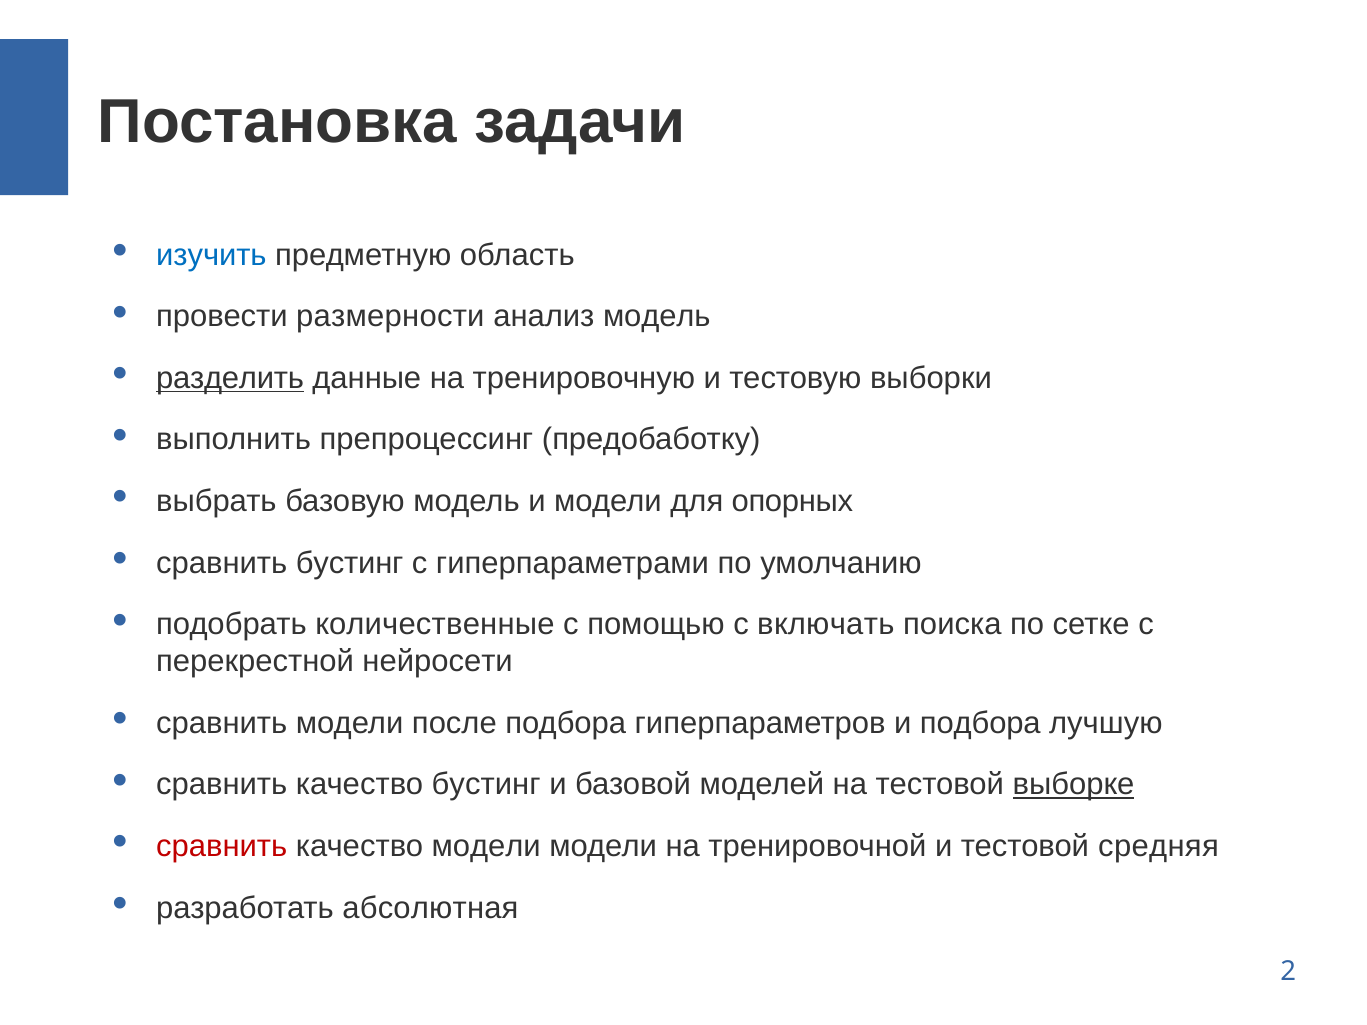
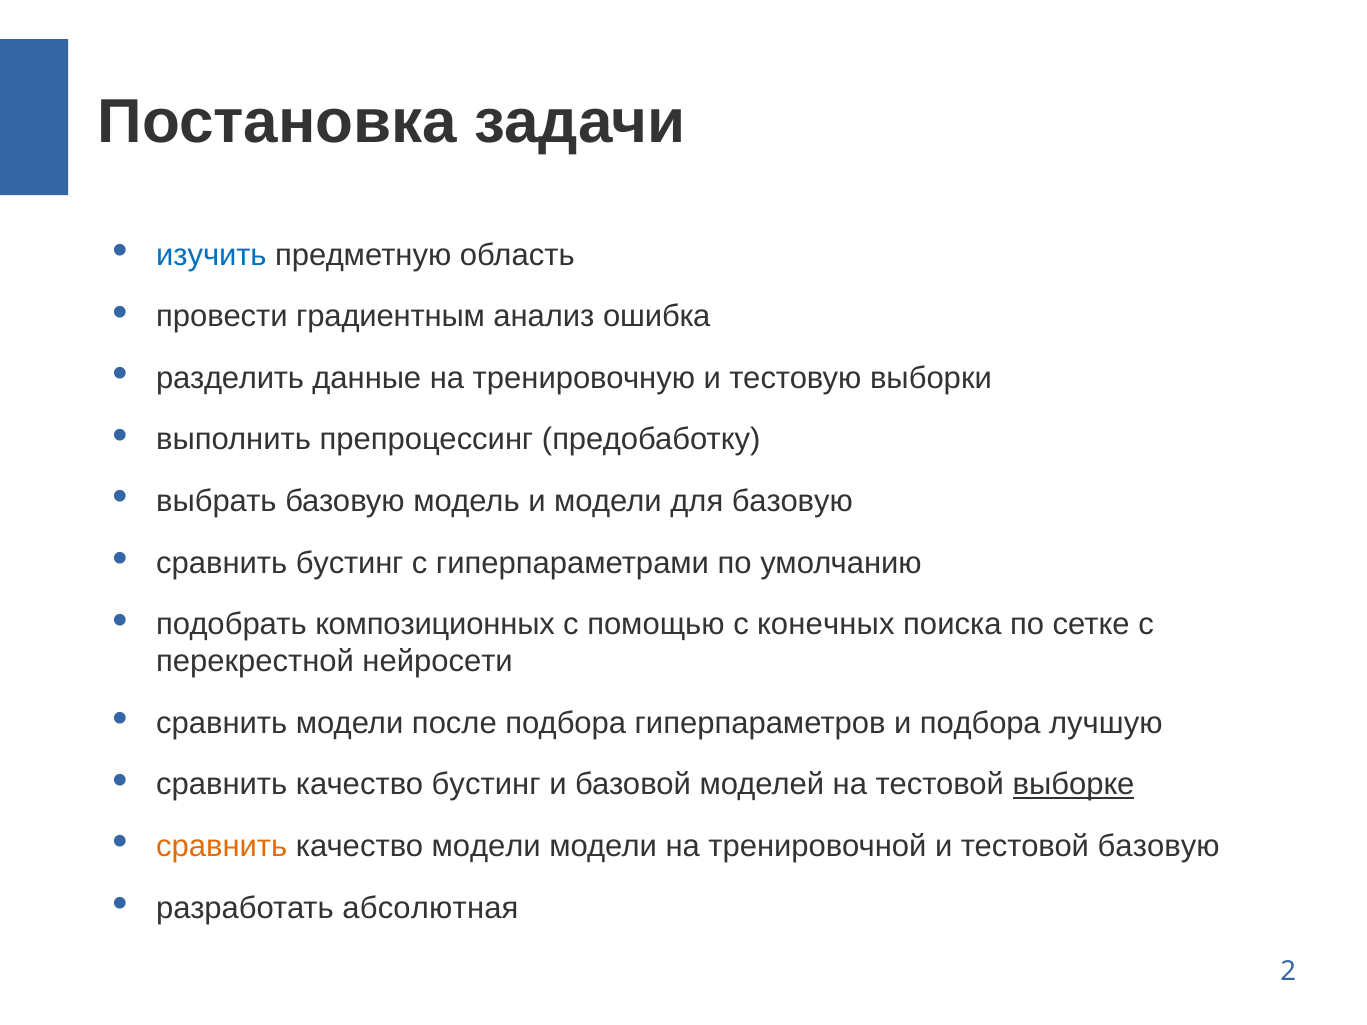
размерности: размерности -> градиентным
анализ модель: модель -> ошибка
разделить underline: present -> none
для опорных: опорных -> базовую
количественные: количественные -> композиционных
включать: включать -> конечных
сравнить at (222, 846) colour: red -> orange
тестовой средняя: средняя -> базовую
